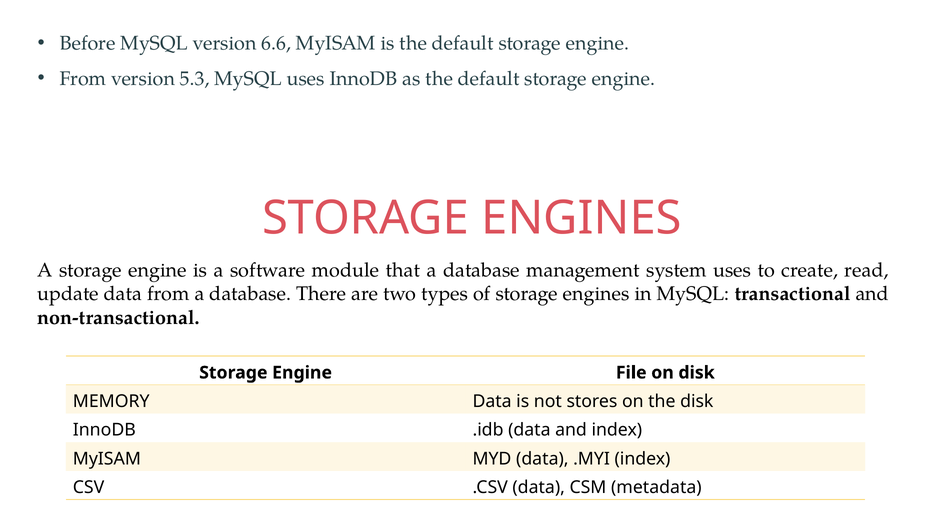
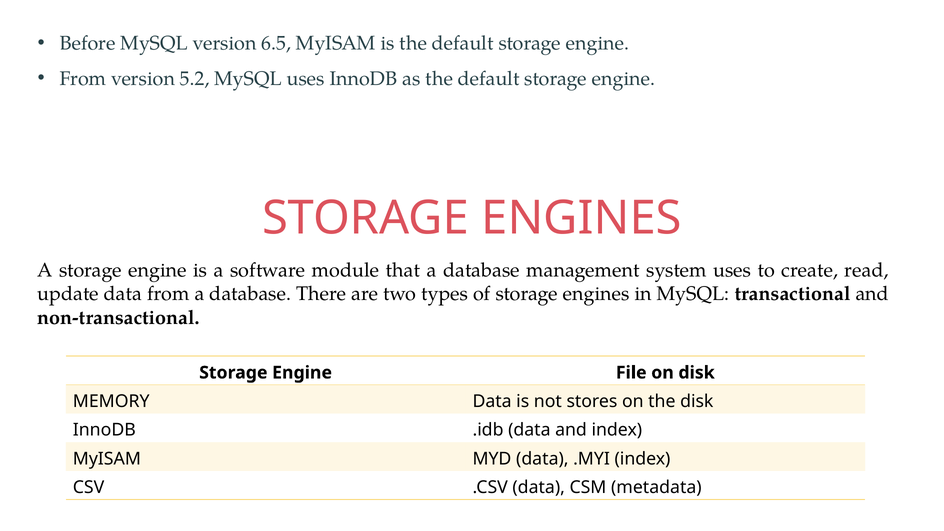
6.6: 6.6 -> 6.5
5.3: 5.3 -> 5.2
